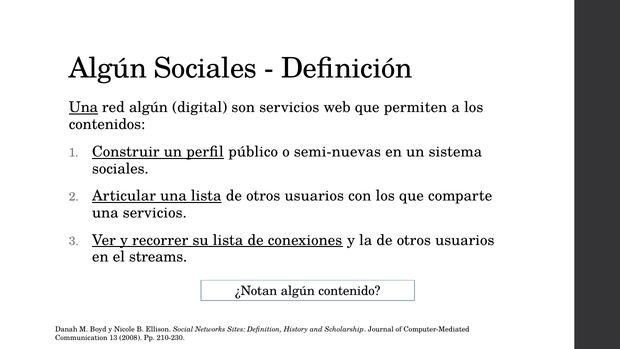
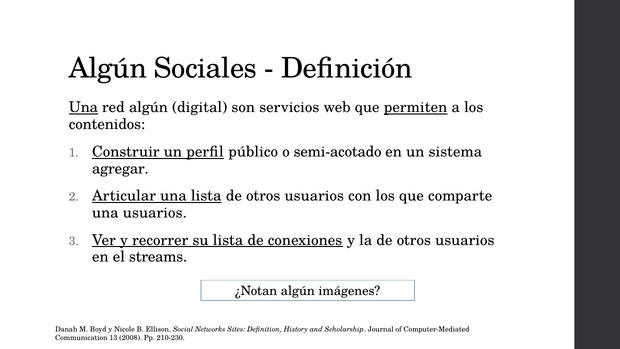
permiten underline: none -> present
semi-nuevas: semi-nuevas -> semi-acotado
sociales at (120, 169): sociales -> agregar
una servicios: servicios -> usuarios
contenido: contenido -> imágenes
